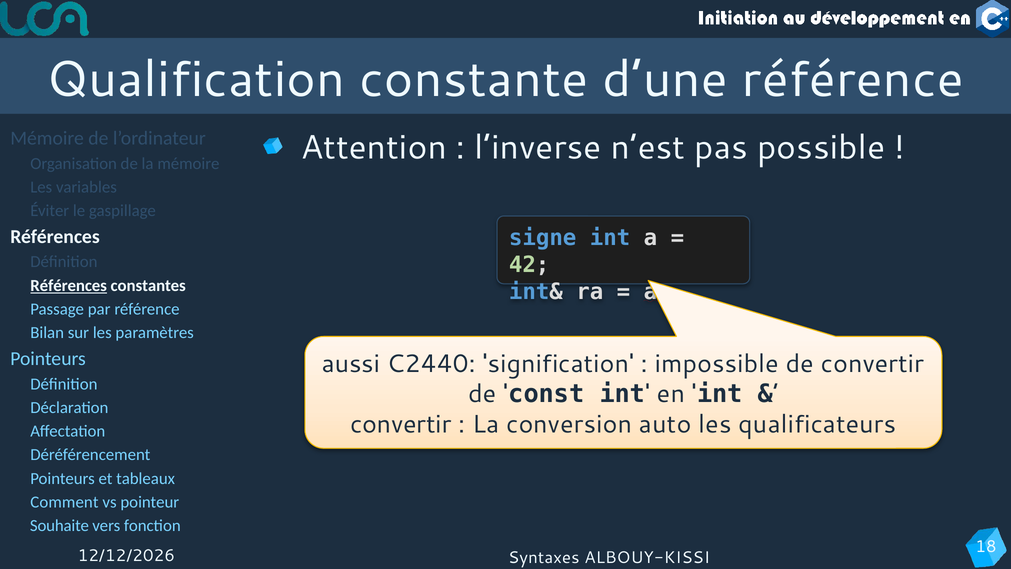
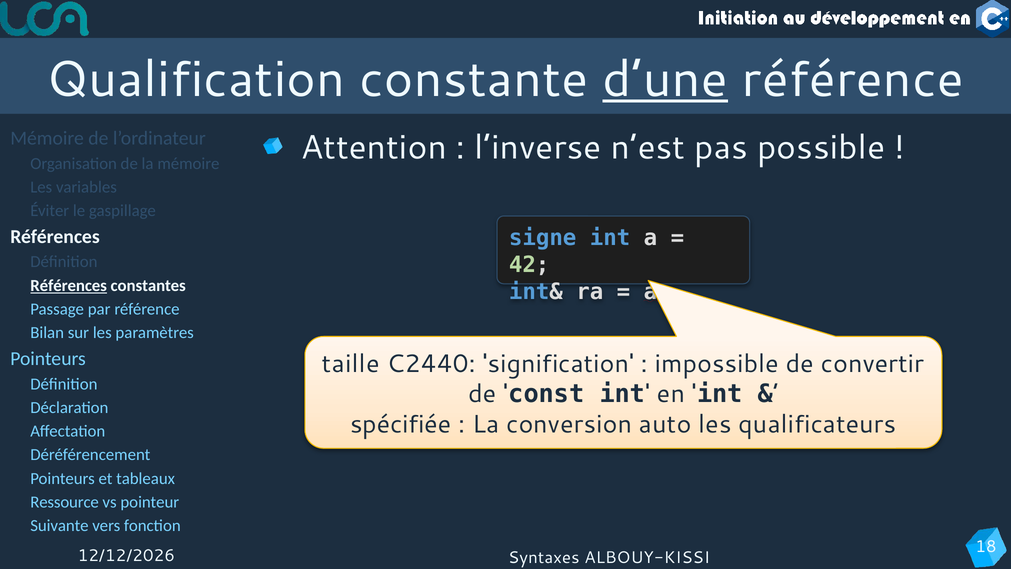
d’une underline: none -> present
aussi: aussi -> taille
convertir at (401, 424): convertir -> spécifiée
Comment: Comment -> Ressource
Souhaite: Souhaite -> Suivante
